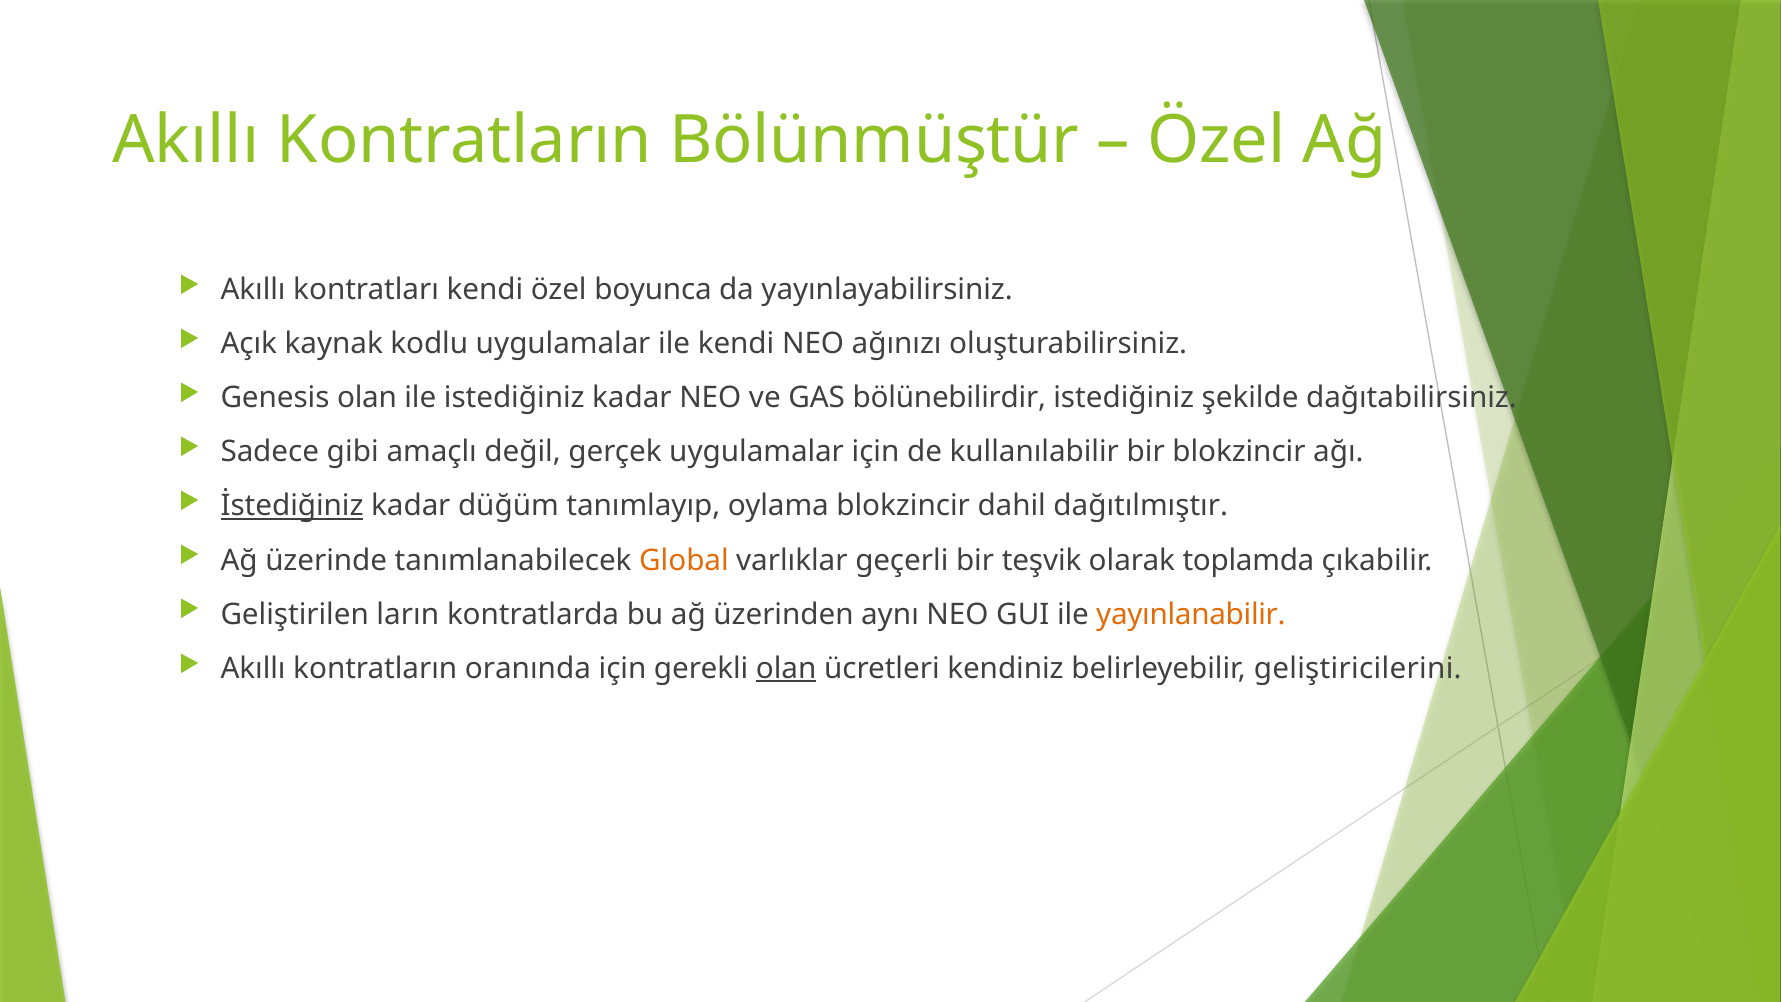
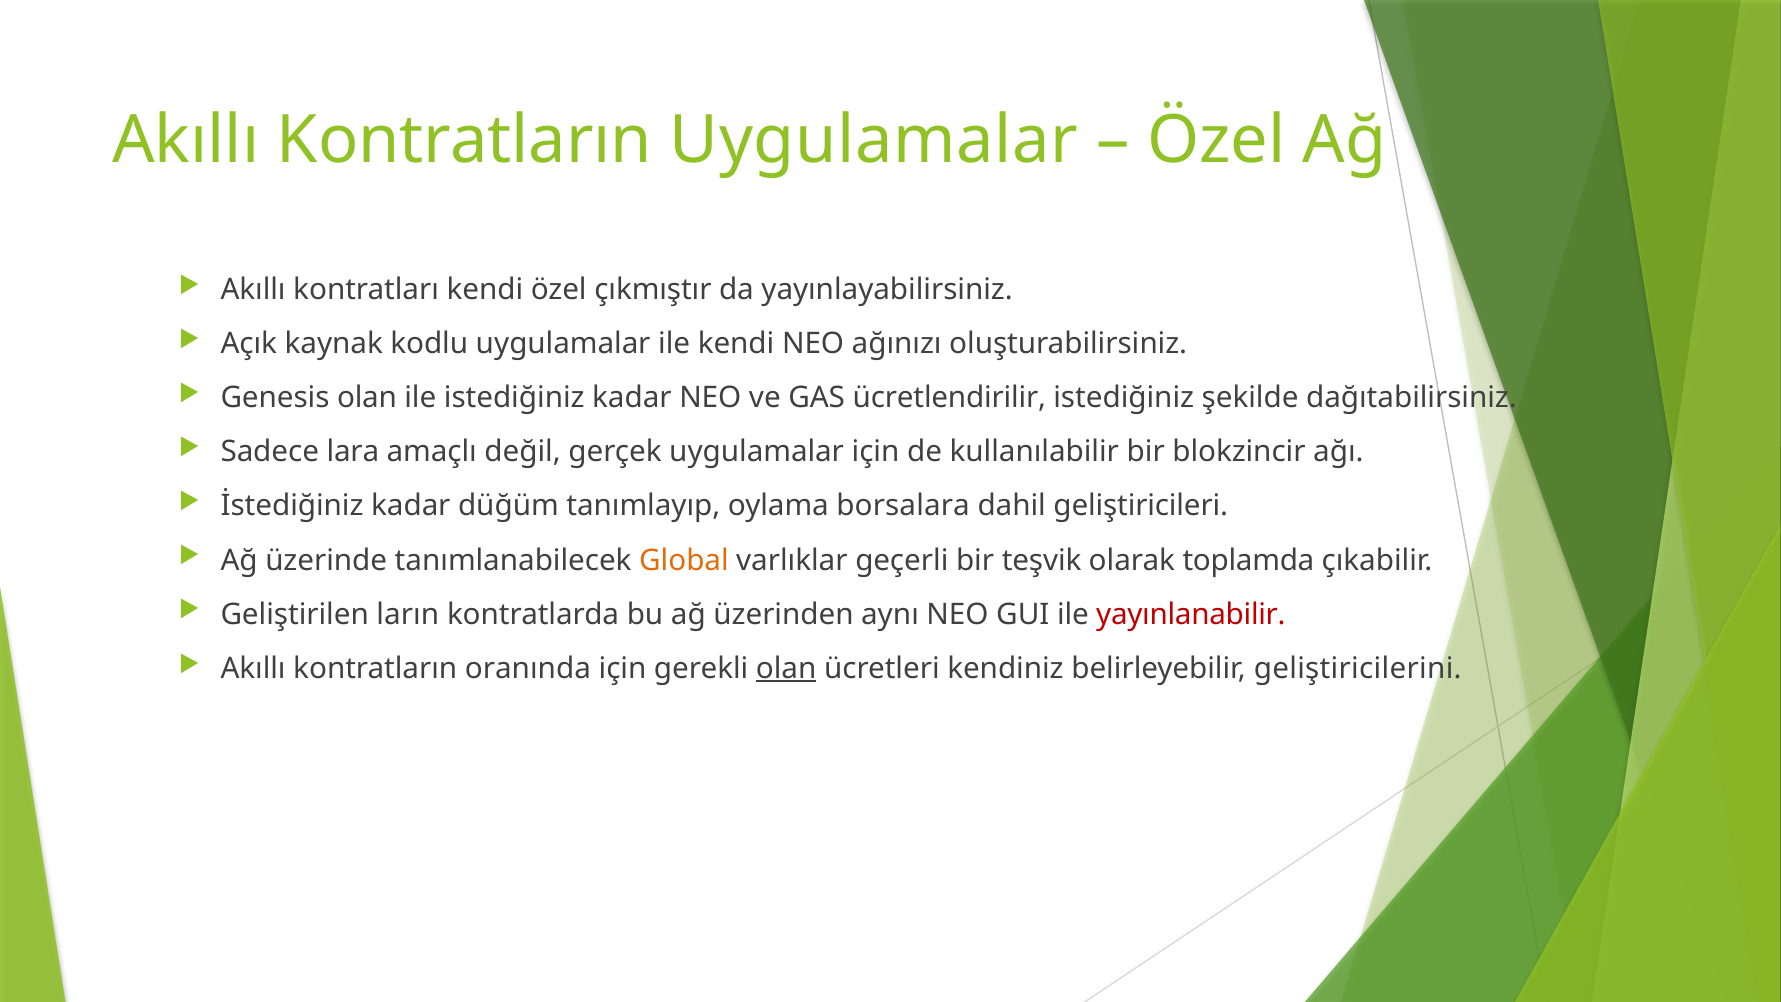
Kontratların Bölünmüştür: Bölünmüştür -> Uygulamalar
boyunca: boyunca -> çıkmıştır
bölünebilirdir: bölünebilirdir -> ücretlendirilir
gibi: gibi -> lara
İstediğiniz underline: present -> none
oylama blokzincir: blokzincir -> borsalara
dağıtılmıştır: dağıtılmıştır -> geliştiricileri
yayınlanabilir colour: orange -> red
